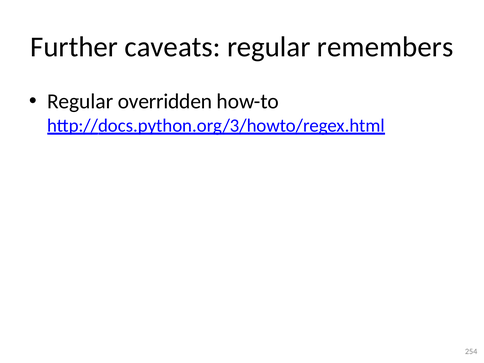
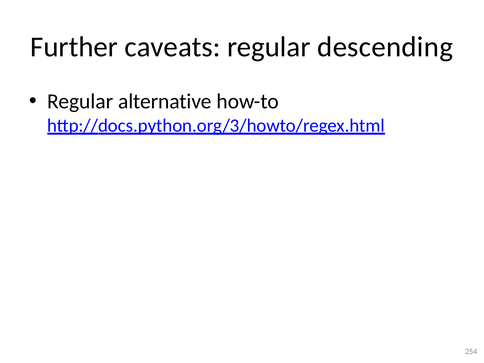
remembers: remembers -> descending
overridden: overridden -> alternative
